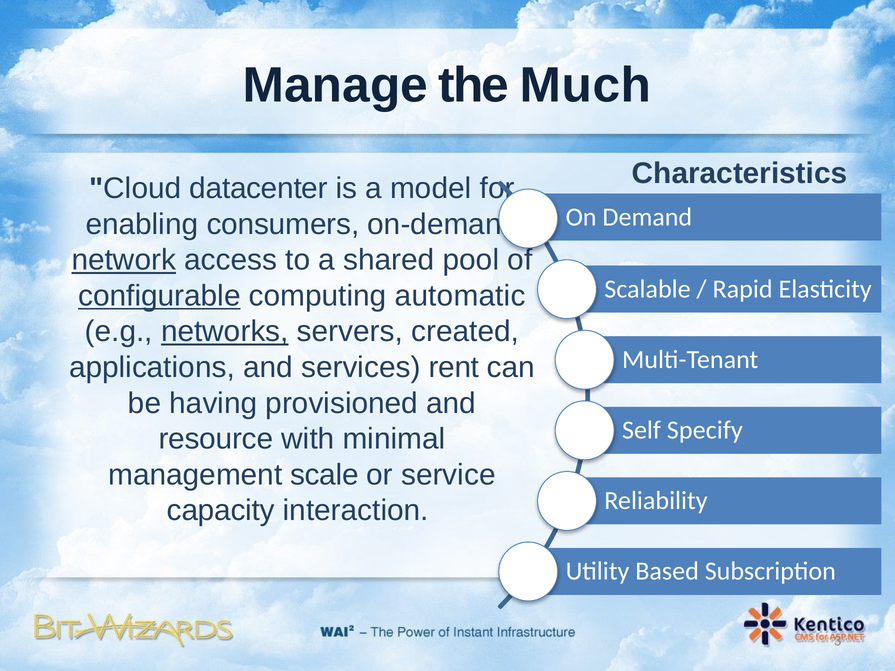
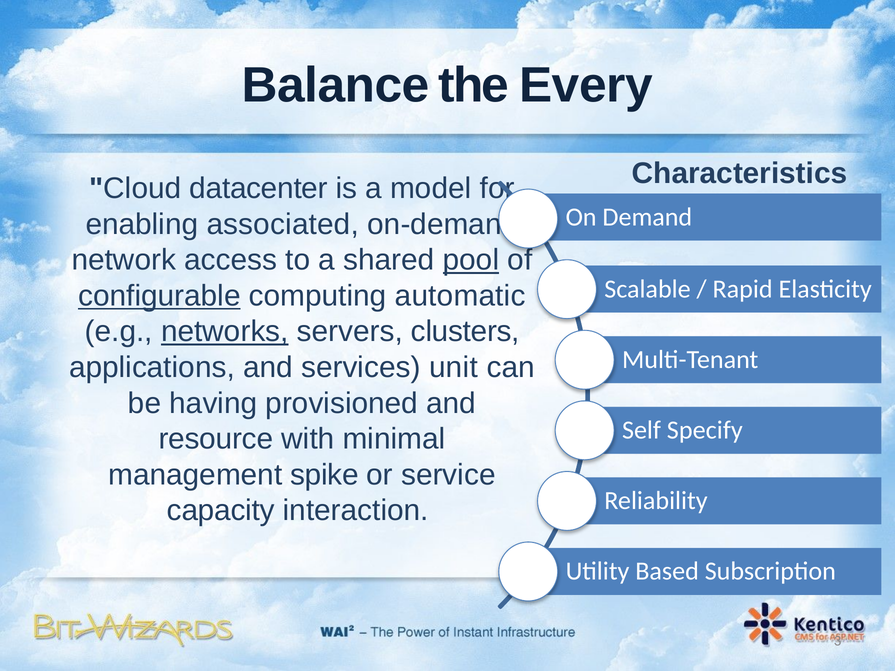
Manage: Manage -> Balance
Much: Much -> Every
consumers: consumers -> associated
network underline: present -> none
pool underline: none -> present
created: created -> clusters
rent: rent -> unit
scale: scale -> spike
